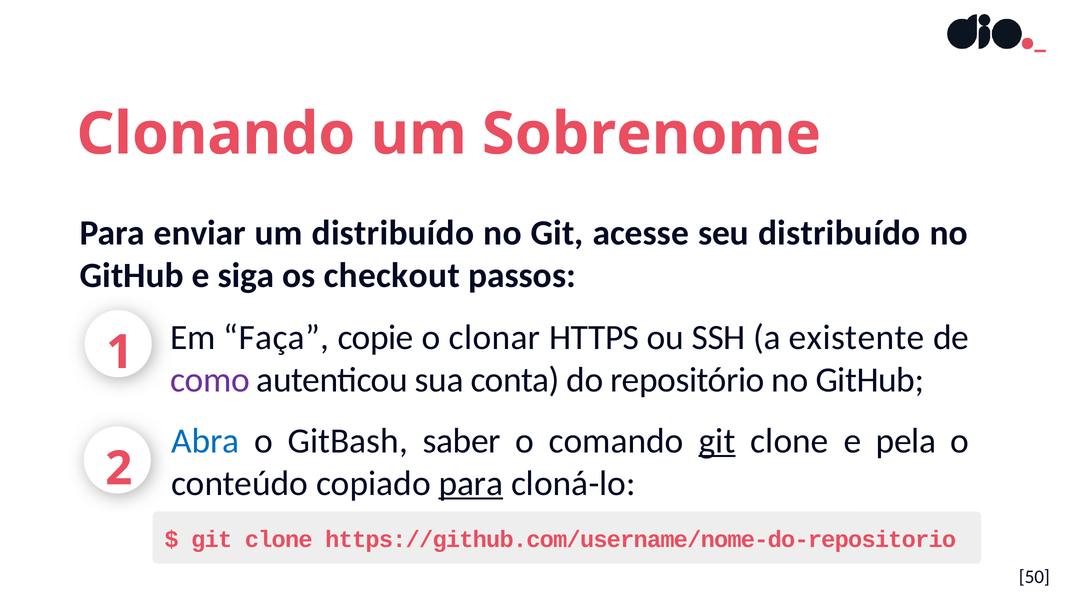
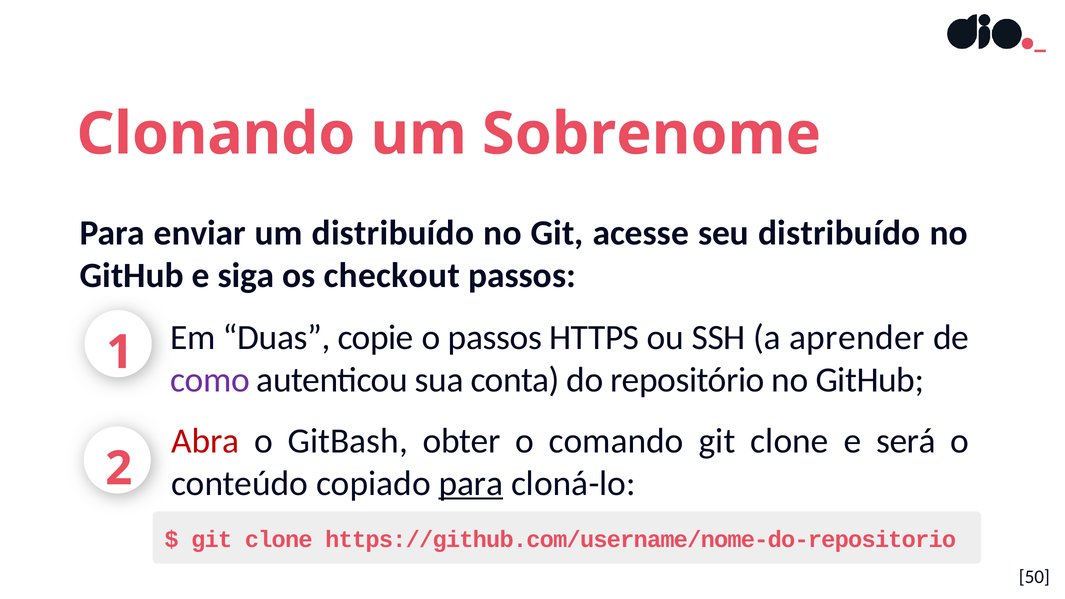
Faça: Faça -> Duas
o clonar: clonar -> passos
existente: existente -> aprender
Abra colour: blue -> red
saber: saber -> obter
git at (717, 441) underline: present -> none
pela: pela -> será
